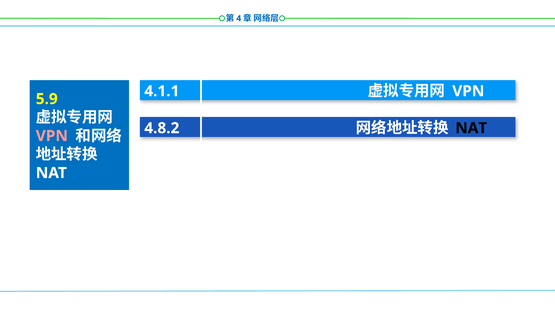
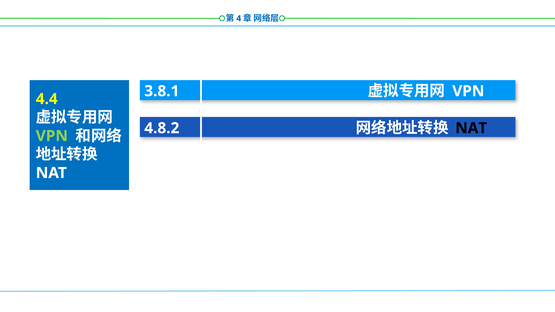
4.1.1: 4.1.1 -> 3.8.1
5.9: 5.9 -> 4.4
VPN at (52, 136) colour: pink -> light green
